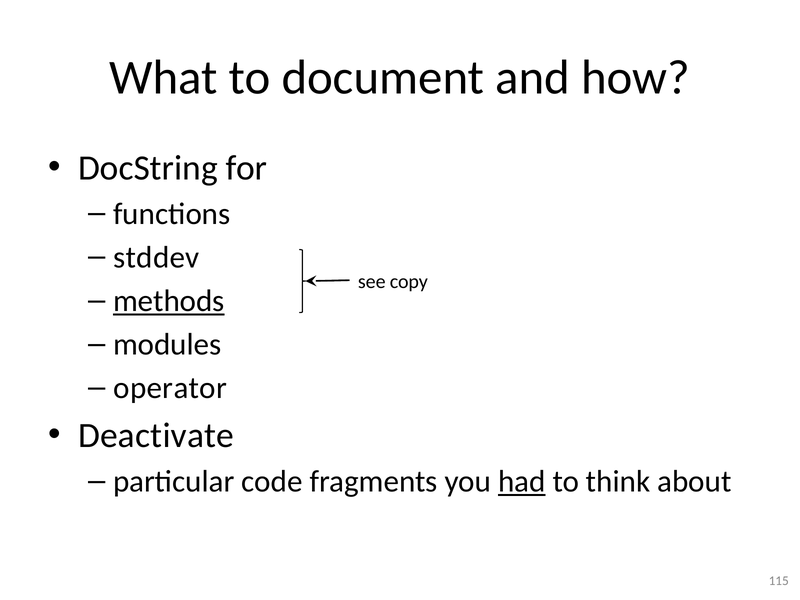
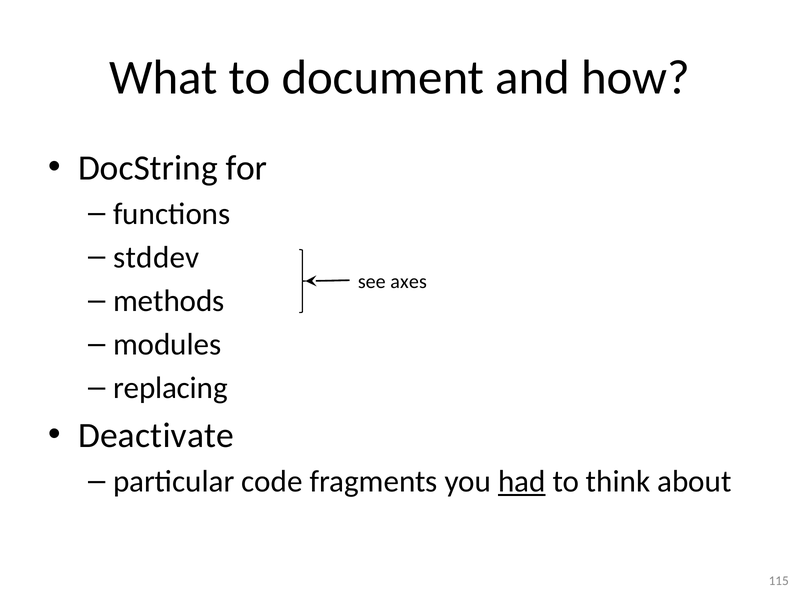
copy: copy -> axes
methods underline: present -> none
operator: operator -> replacing
